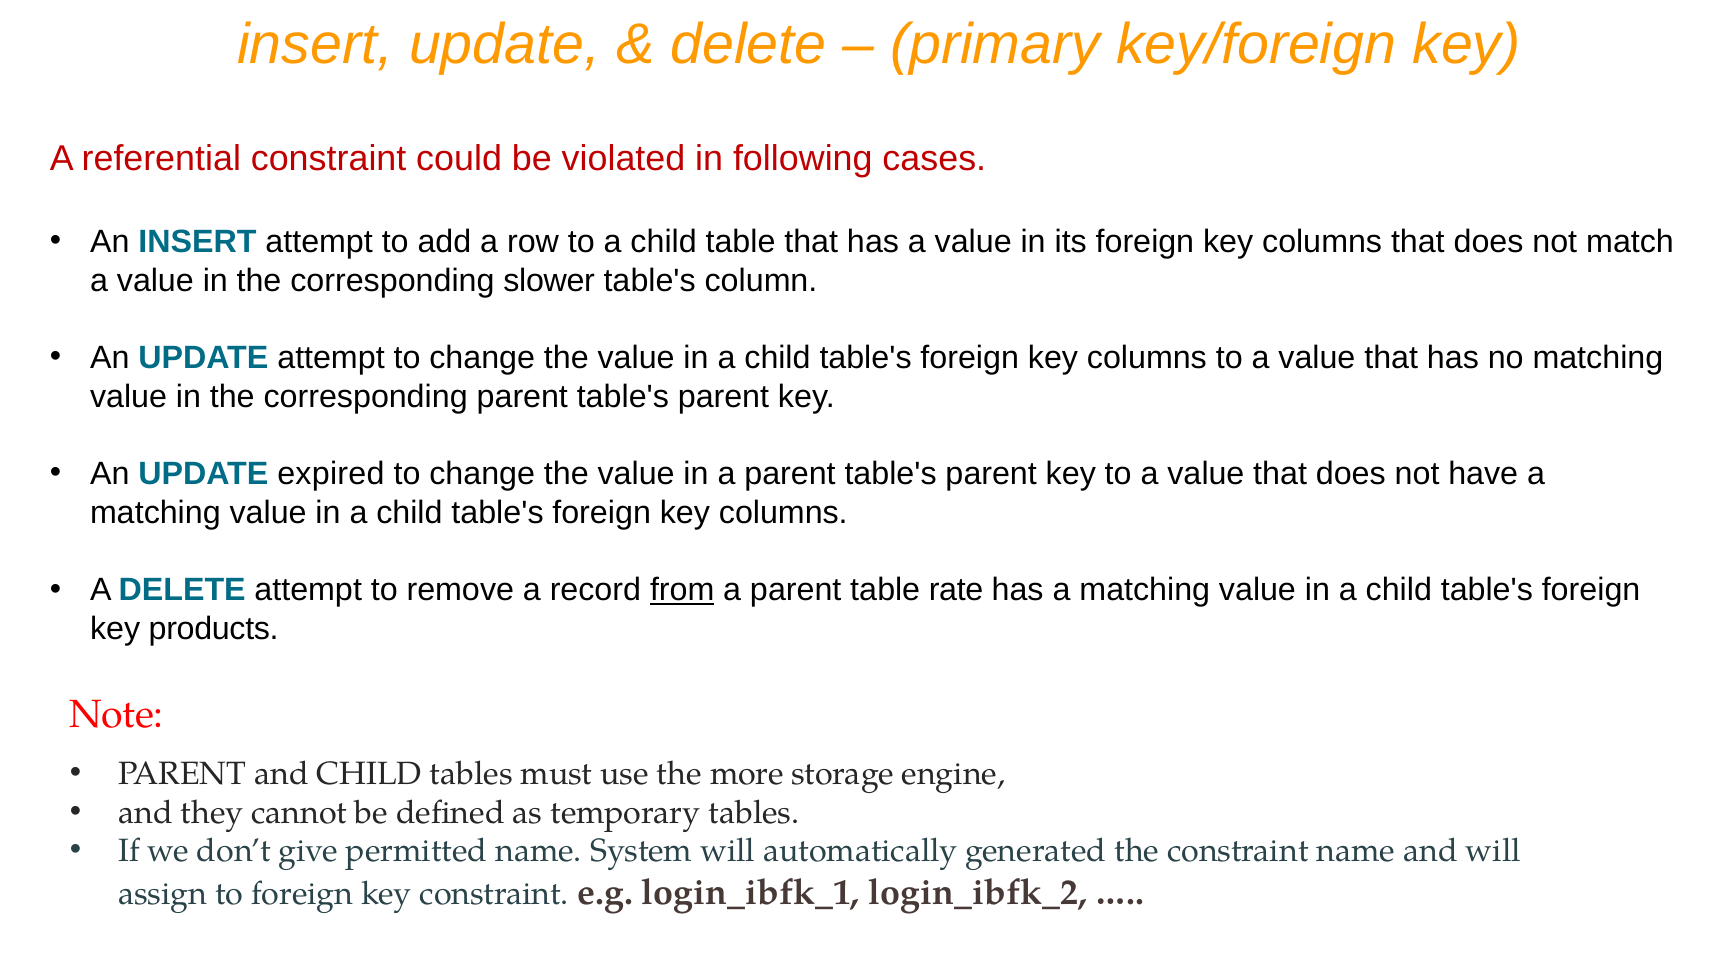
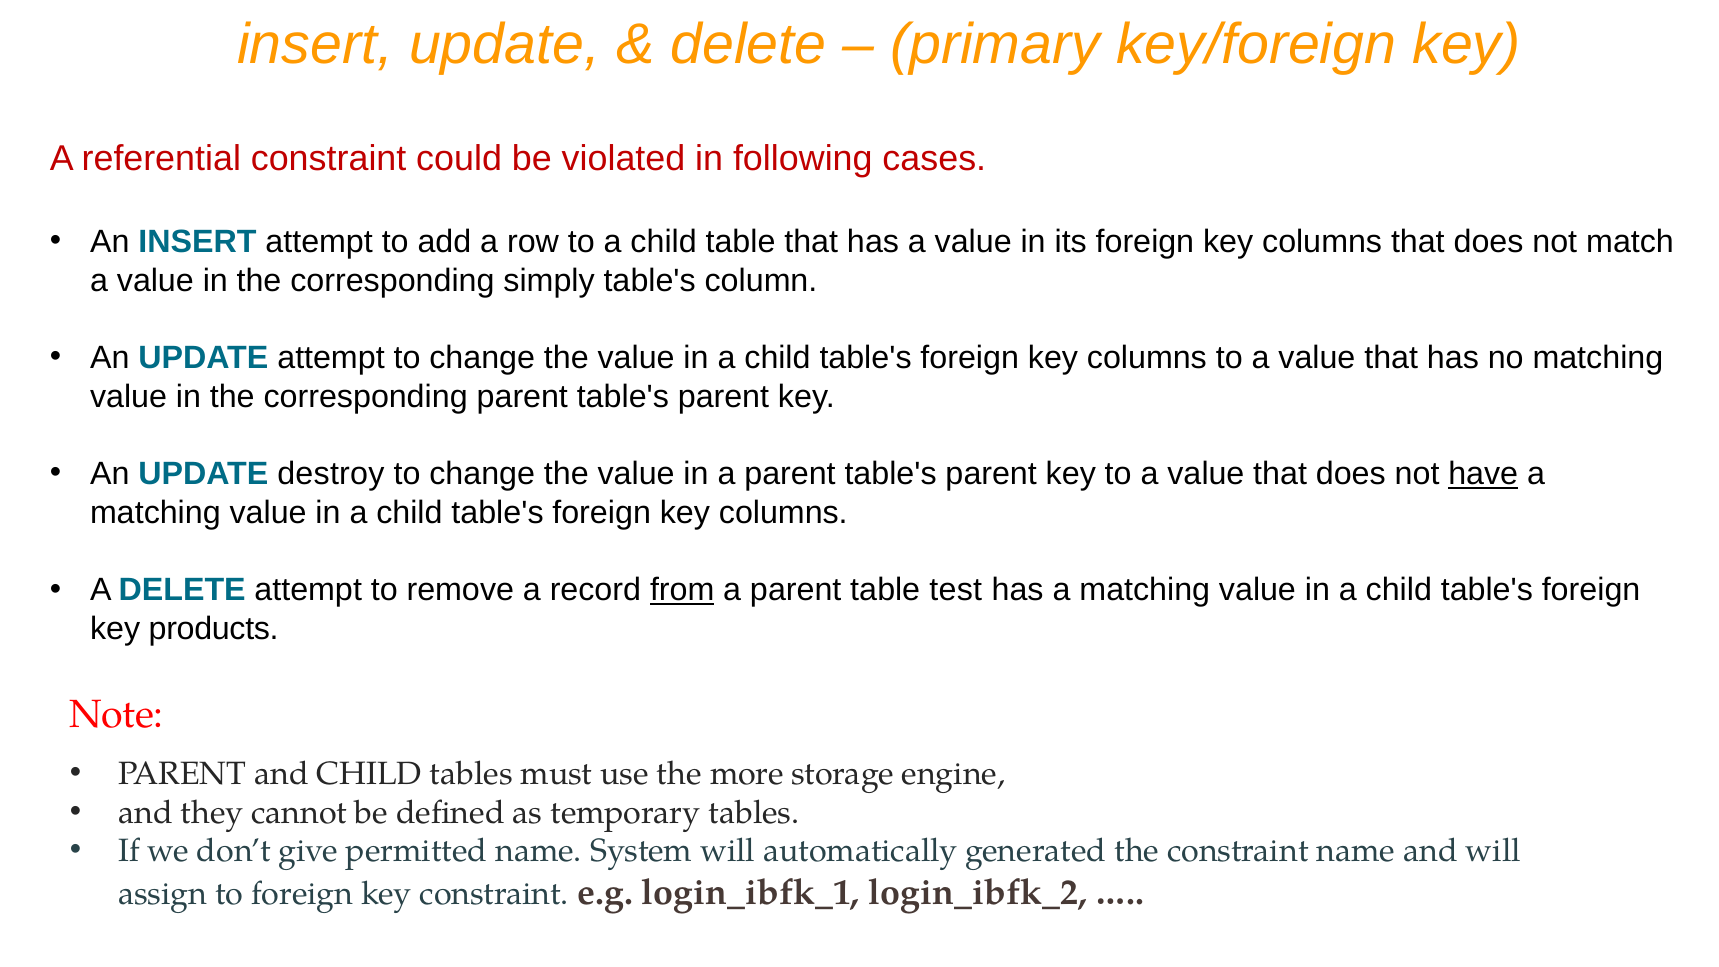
slower: slower -> simply
expired: expired -> destroy
have underline: none -> present
rate: rate -> test
